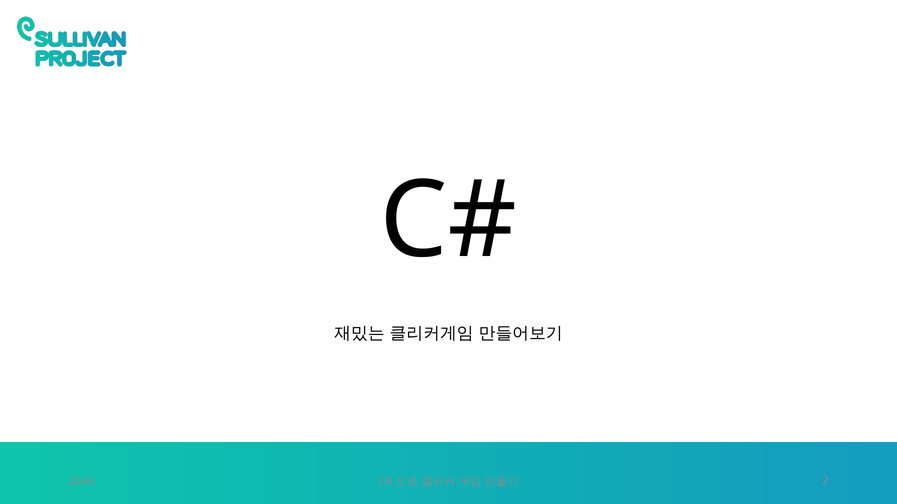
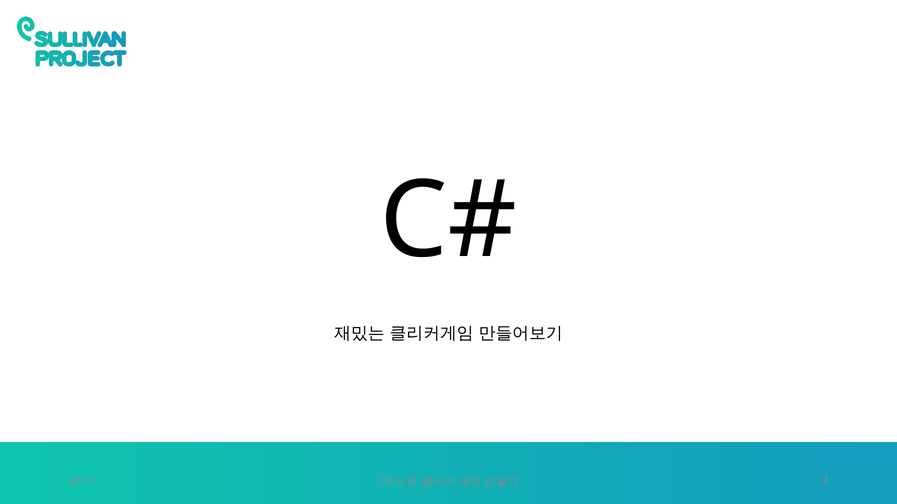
2046: 2046 -> 2011
